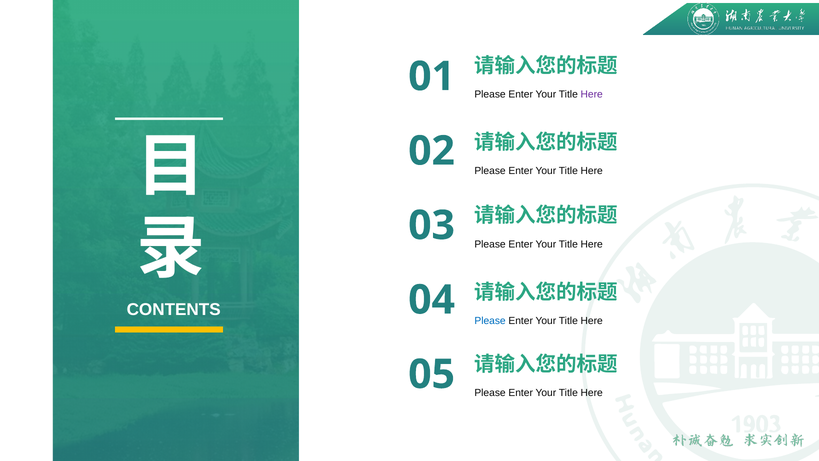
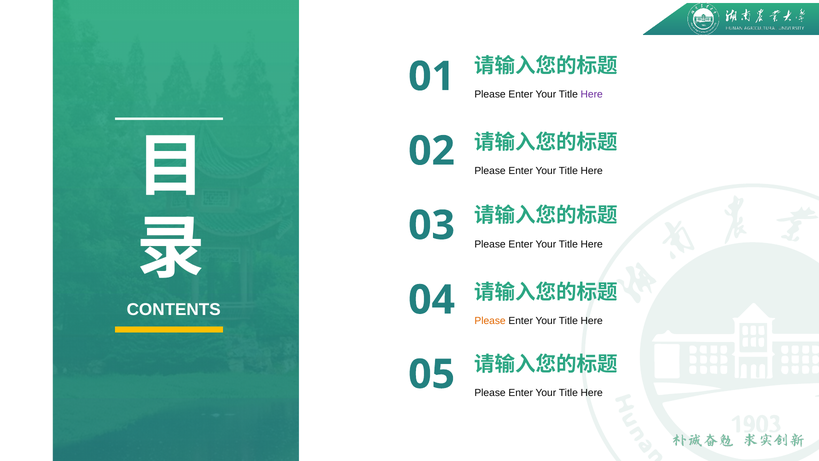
Please at (490, 321) colour: blue -> orange
